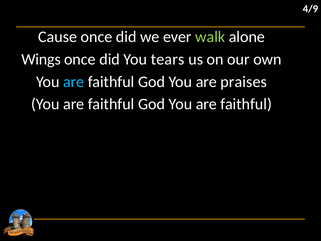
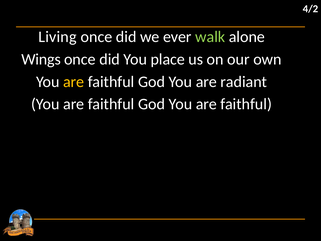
4/9: 4/9 -> 4/2
Cause: Cause -> Living
tears: tears -> place
are at (74, 82) colour: light blue -> yellow
praises: praises -> radiant
